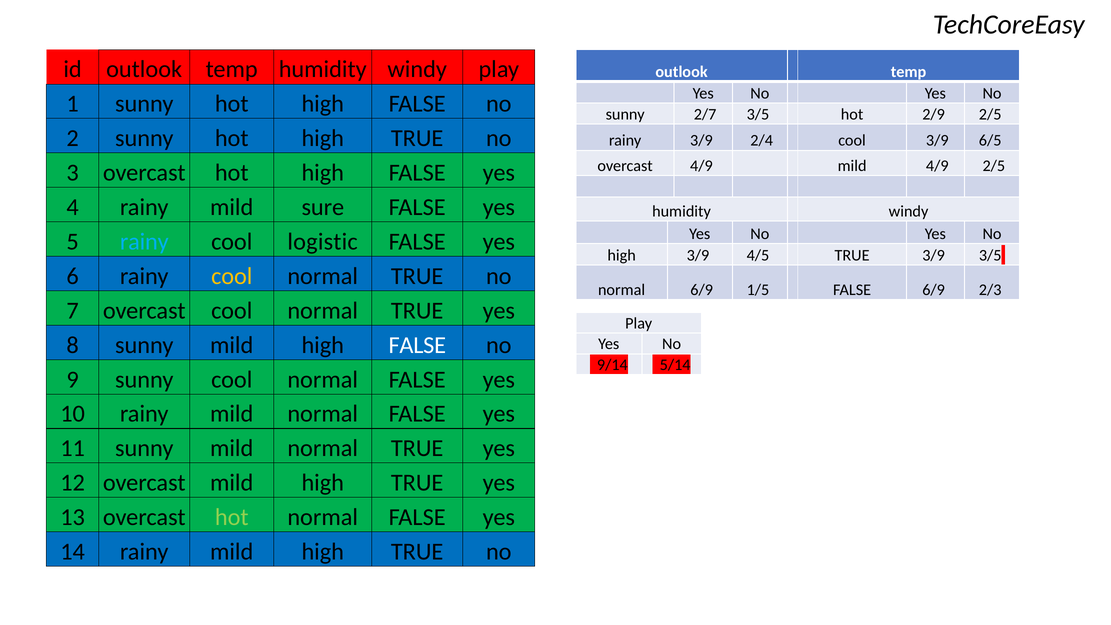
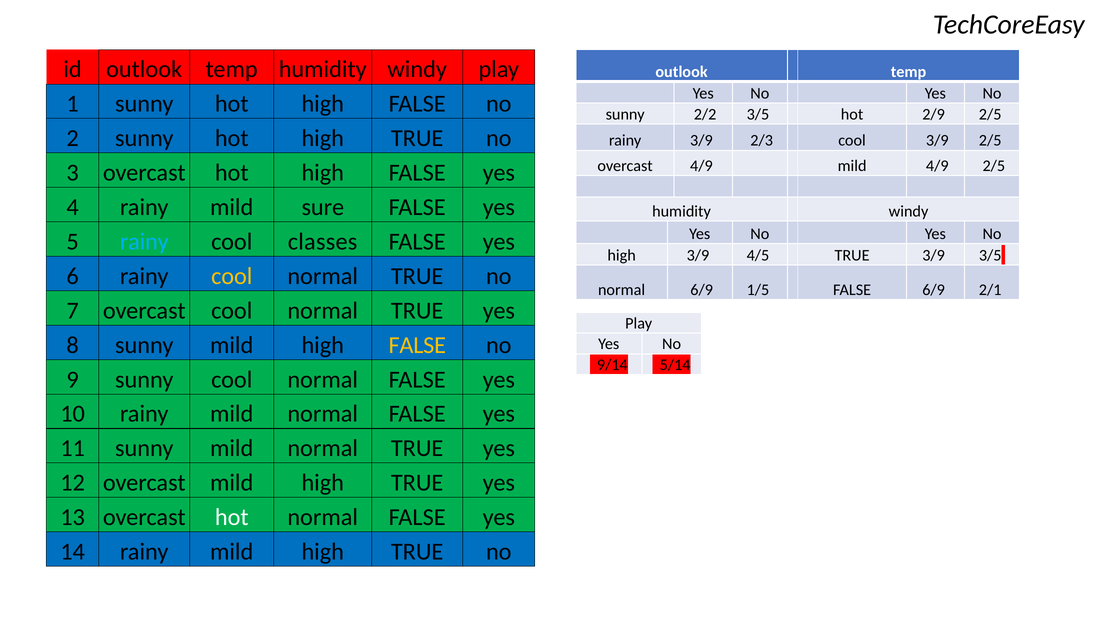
2/7: 2/7 -> 2/2
2/4: 2/4 -> 2/3
3/9 6/5: 6/5 -> 2/5
logistic: logistic -> classes
2/3: 2/3 -> 2/1
FALSE at (417, 345) colour: white -> yellow
hot at (232, 517) colour: light green -> white
